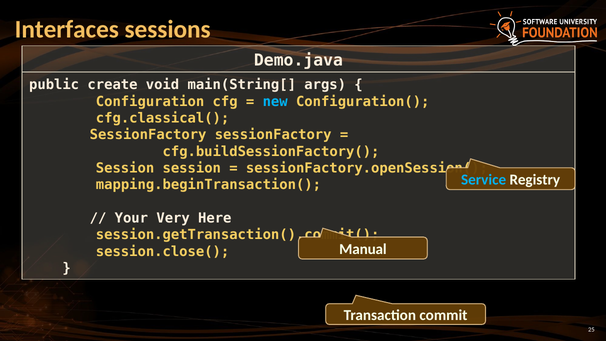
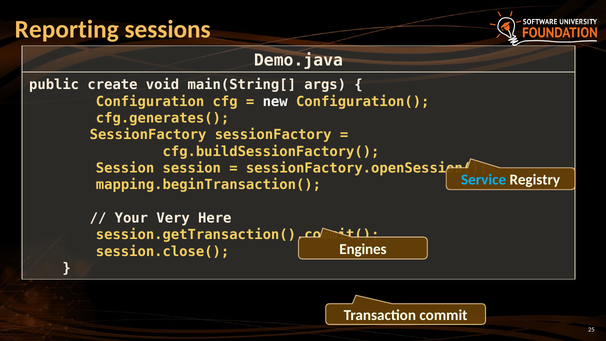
Interfaces: Interfaces -> Reporting
new colour: light blue -> white
cfg.classical(: cfg.classical( -> cfg.generates(
Manual: Manual -> Engines
